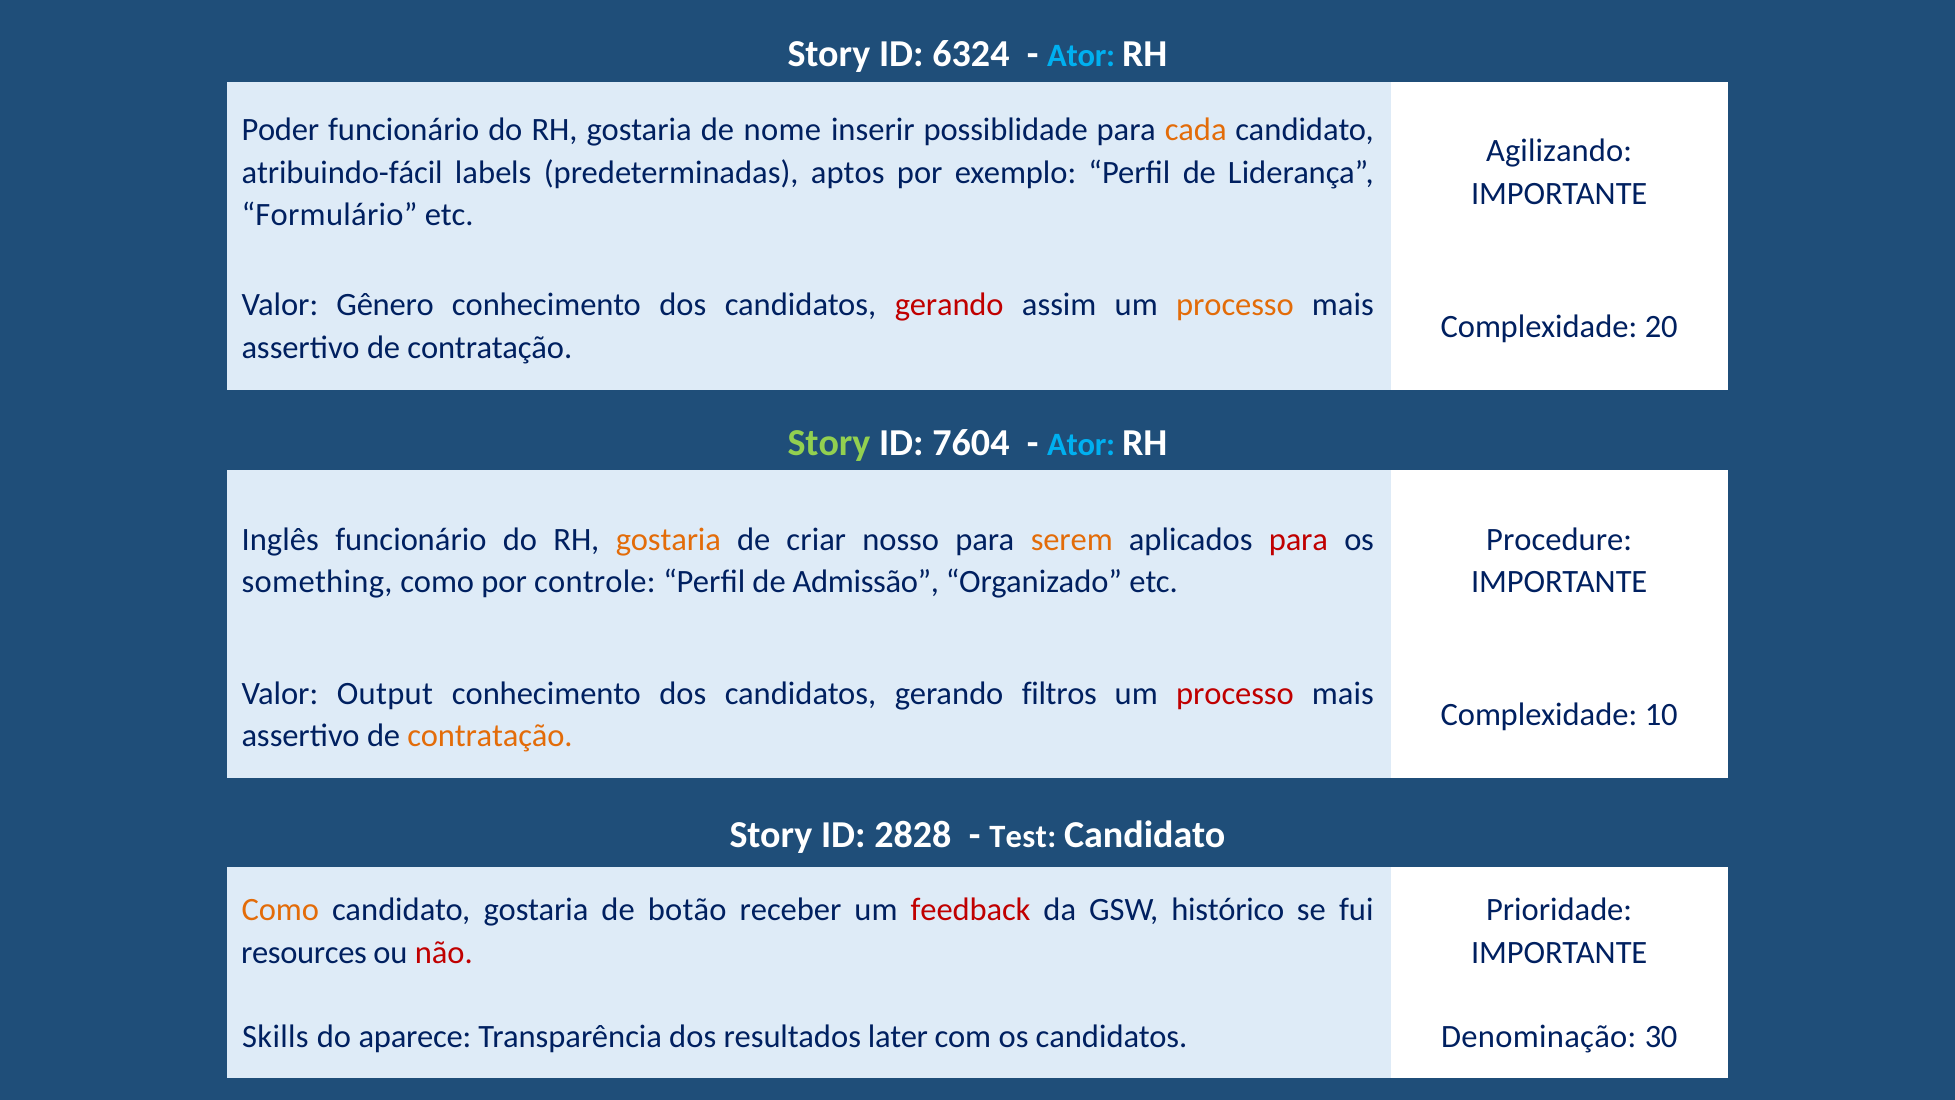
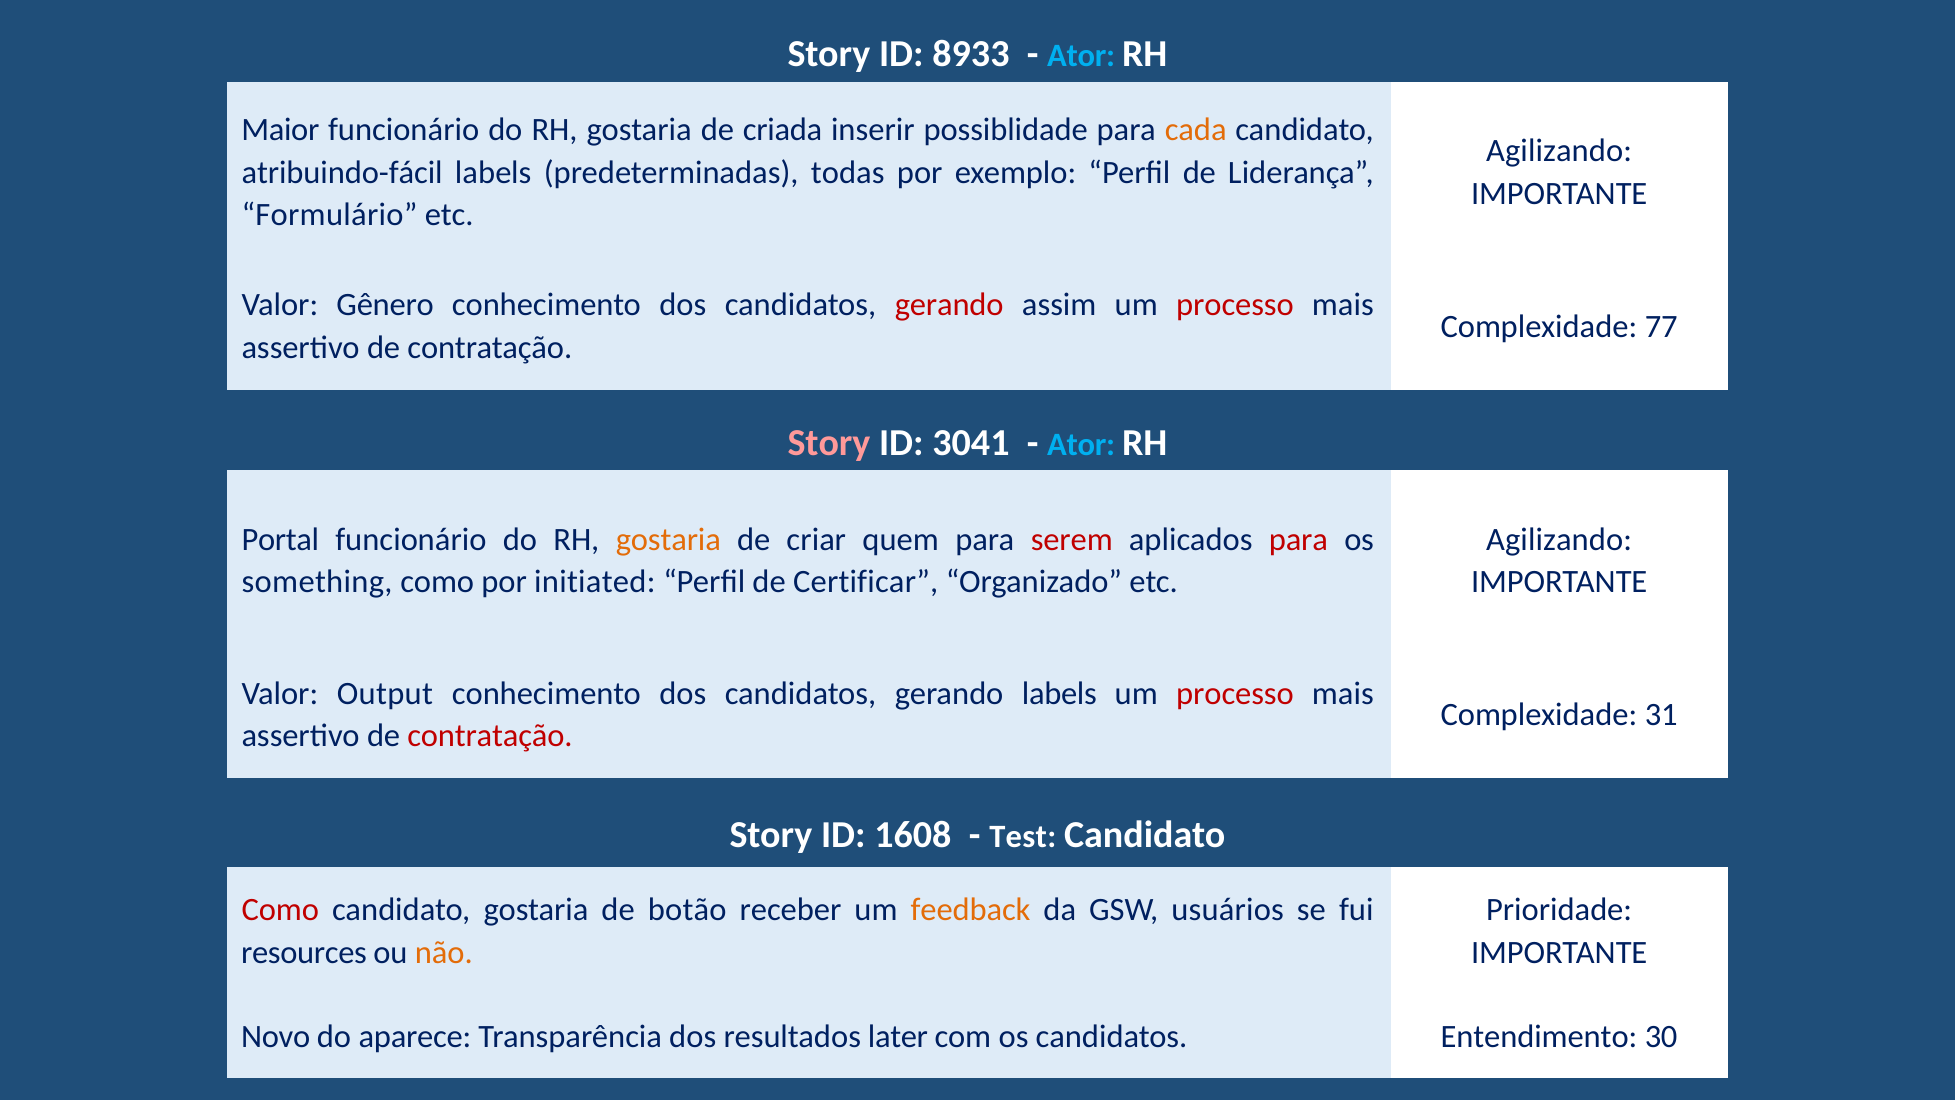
6324: 6324 -> 8933
Poder: Poder -> Maior
nome: nome -> criada
aptos: aptos -> todas
processo at (1235, 305) colour: orange -> red
20: 20 -> 77
Story at (829, 442) colour: light green -> pink
7604: 7604 -> 3041
Inglês: Inglês -> Portal
nosso: nosso -> quem
serem colour: orange -> red
Procedure at (1559, 539): Procedure -> Agilizando
controle: controle -> initiated
Admissão: Admissão -> Certificar
gerando filtros: filtros -> labels
10: 10 -> 31
contratação at (490, 736) colour: orange -> red
2828: 2828 -> 1608
Como at (280, 910) colour: orange -> red
feedback colour: red -> orange
histórico: histórico -> usuários
não colour: red -> orange
Skills: Skills -> Novo
Denominação: Denominação -> Entendimento
